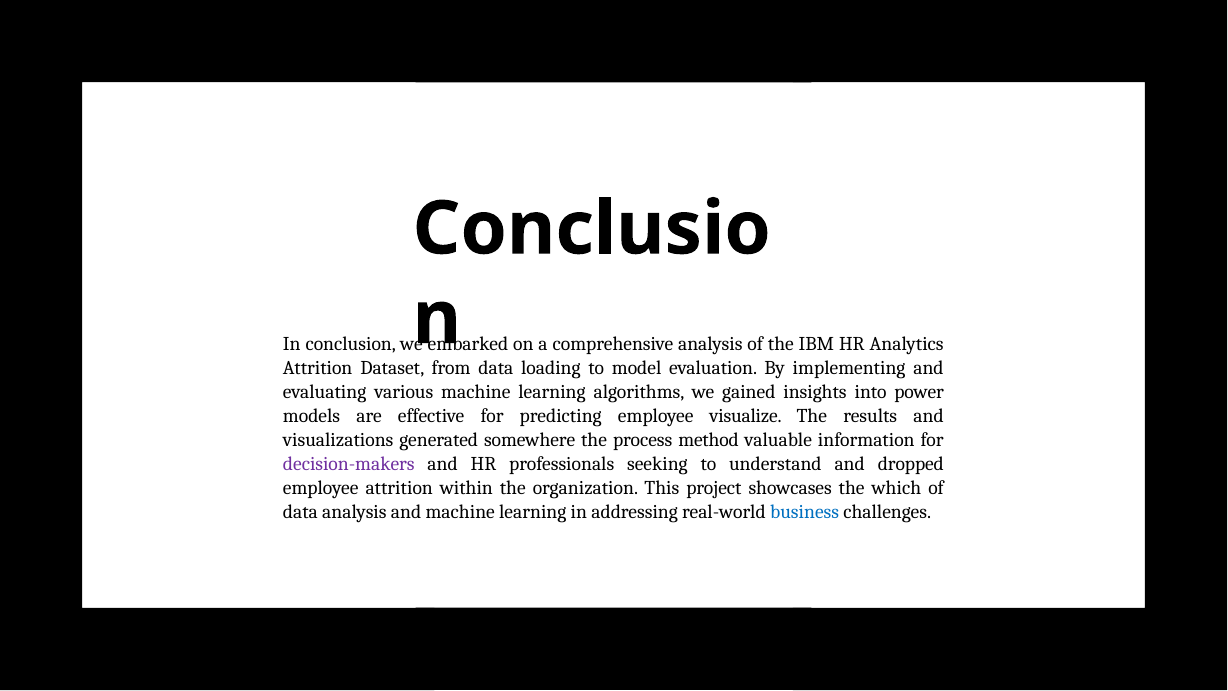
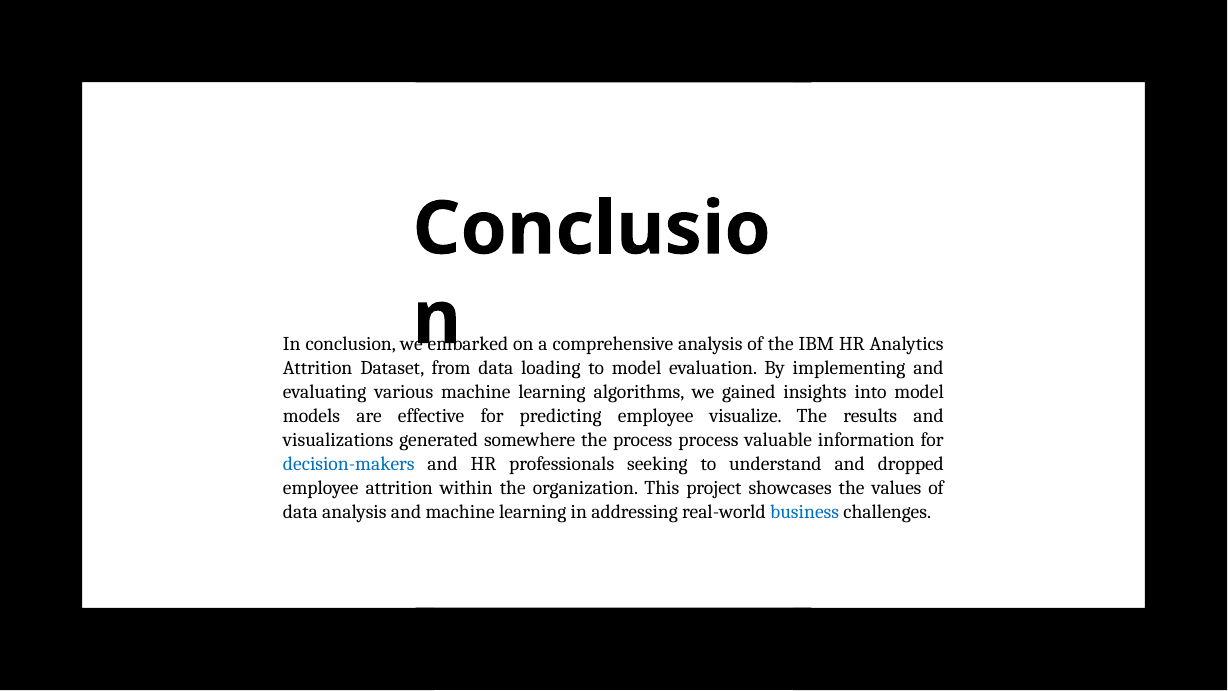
into power: power -> model
process method: method -> process
decision-makers colour: purple -> blue
which: which -> values
